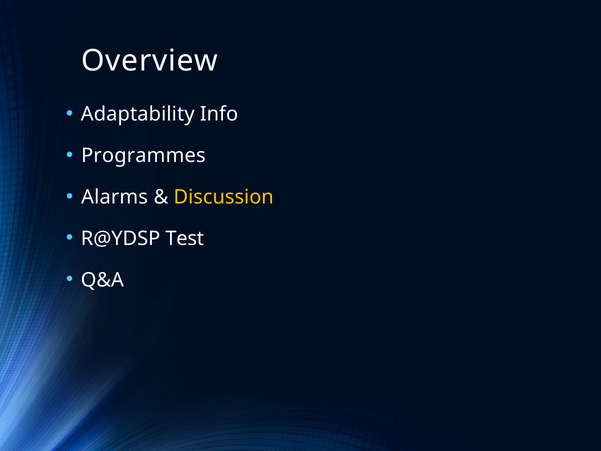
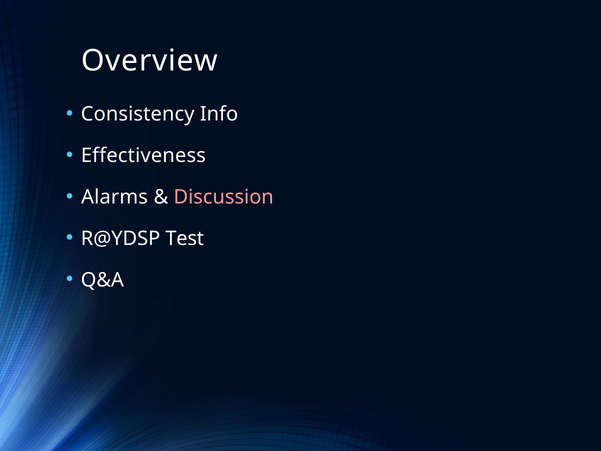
Adaptability: Adaptability -> Consistency
Programmes: Programmes -> Effectiveness
Discussion colour: yellow -> pink
